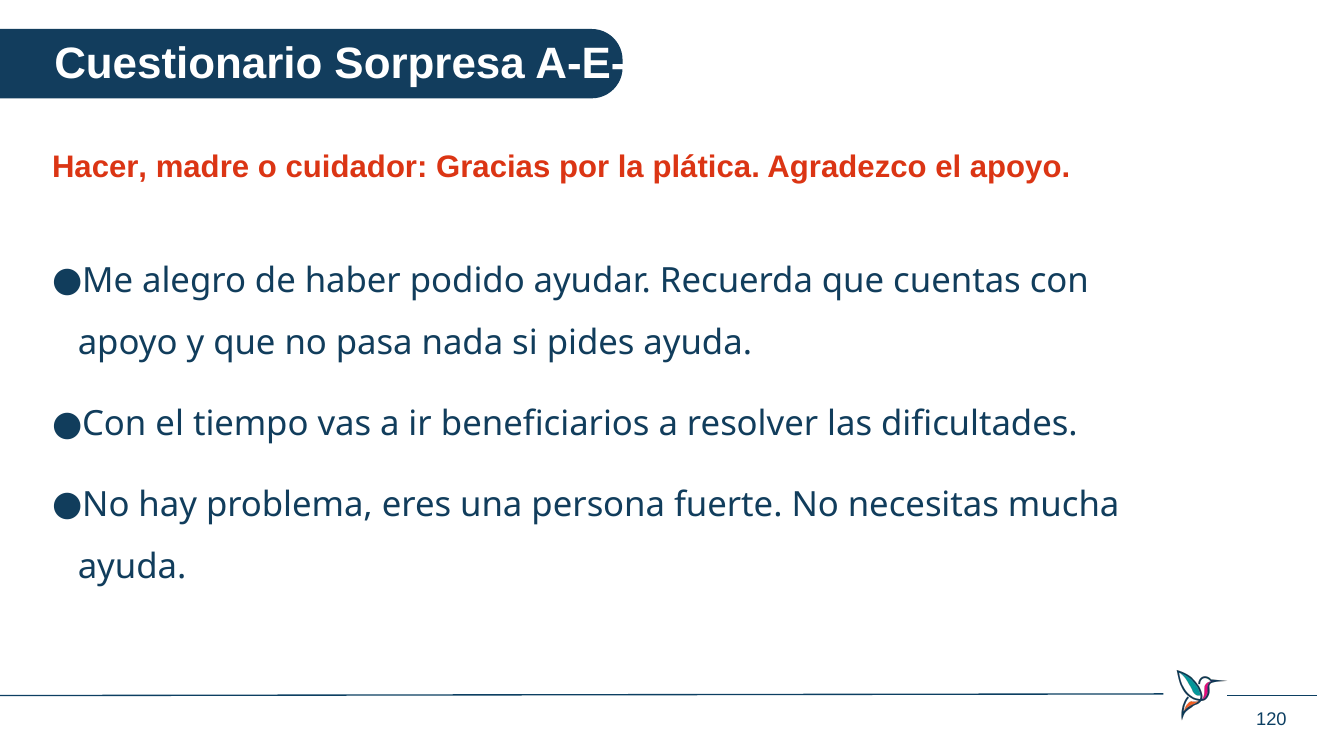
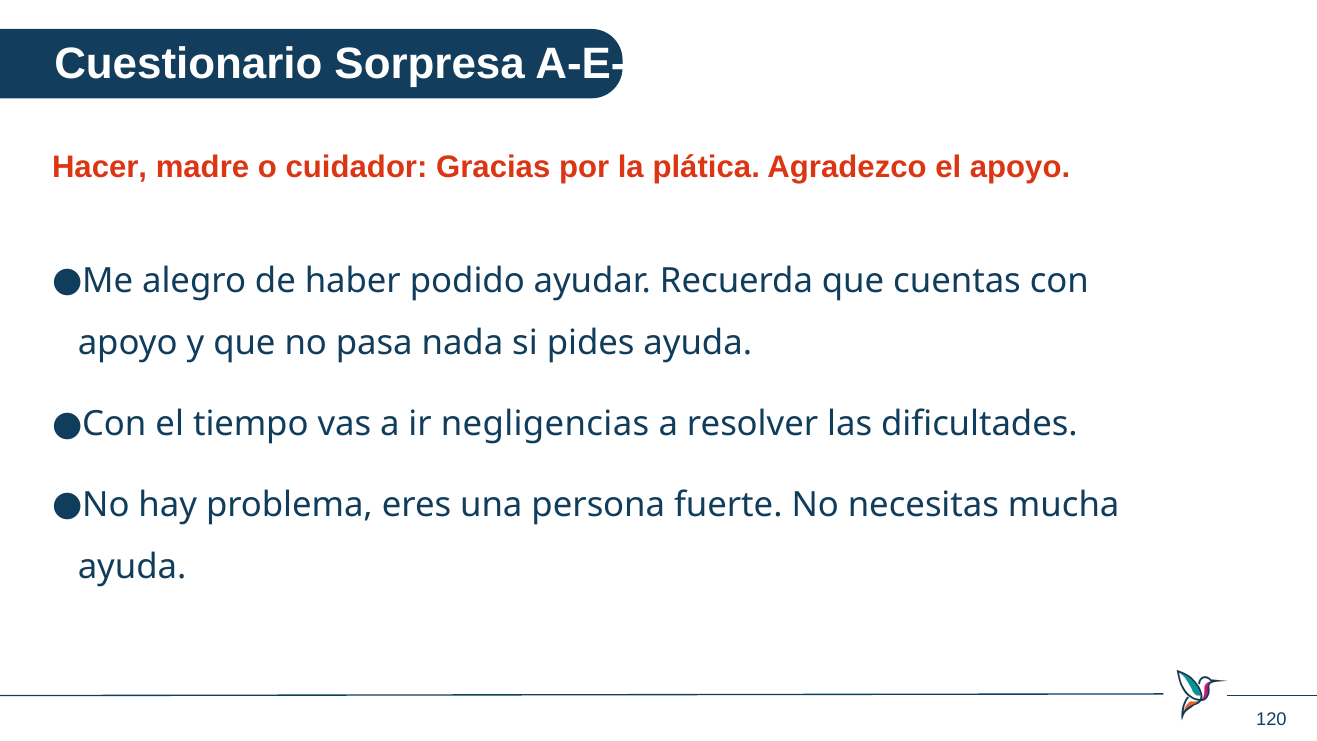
beneficiarios: beneficiarios -> negligencias
